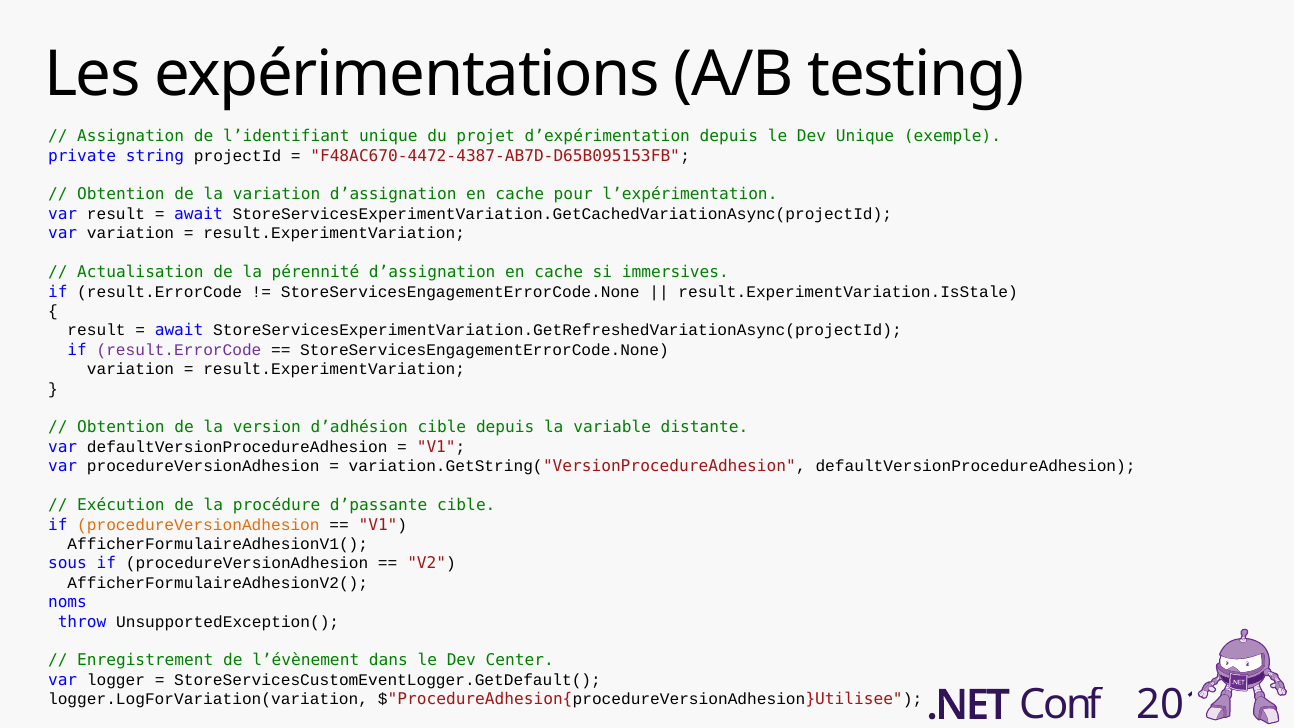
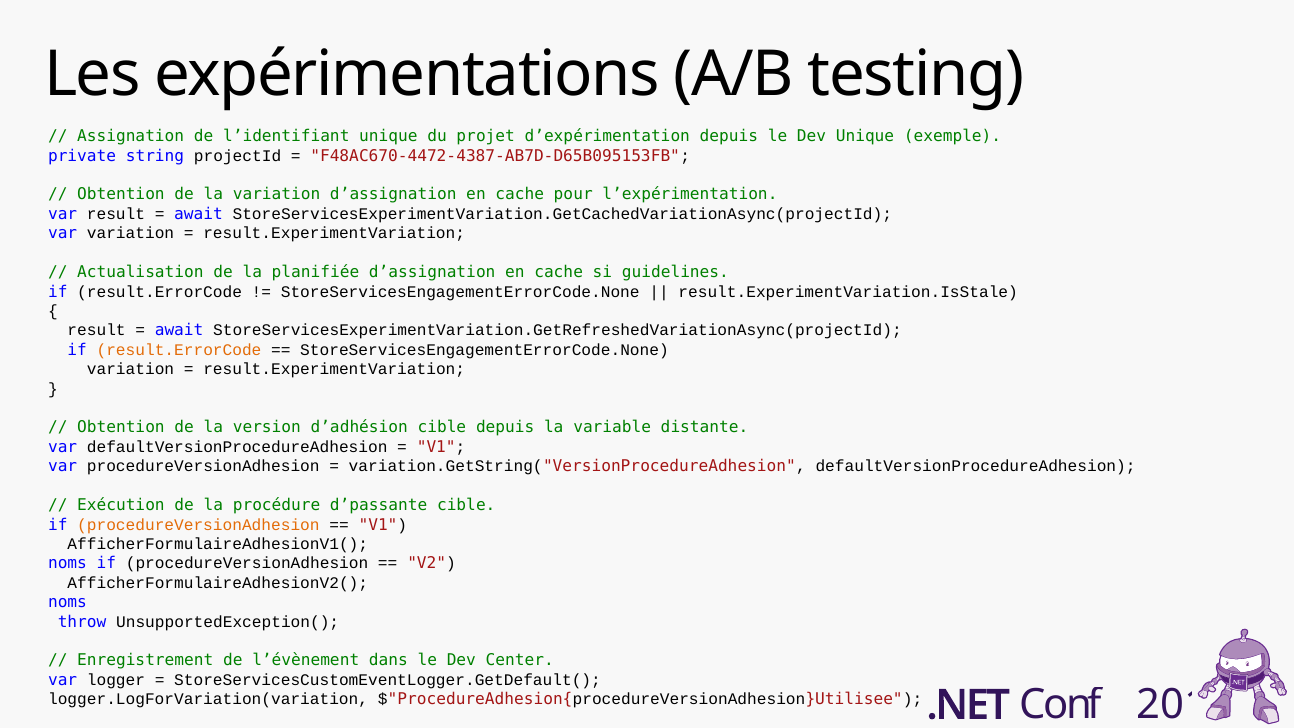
pérennité: pérennité -> planifiée
immersives: immersives -> guidelines
result.ErrorCode at (179, 350) colour: purple -> orange
sous at (67, 563): sous -> noms
